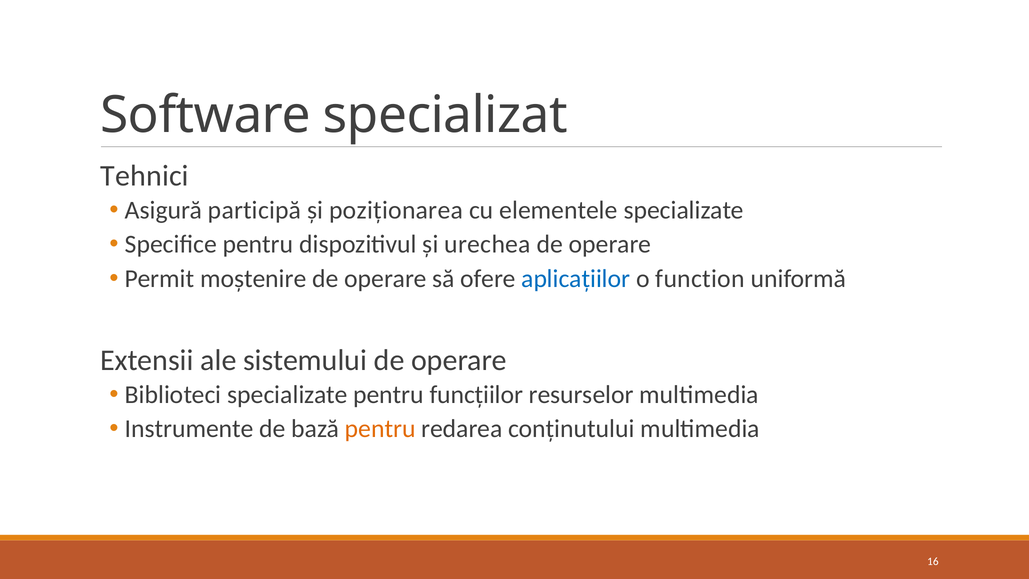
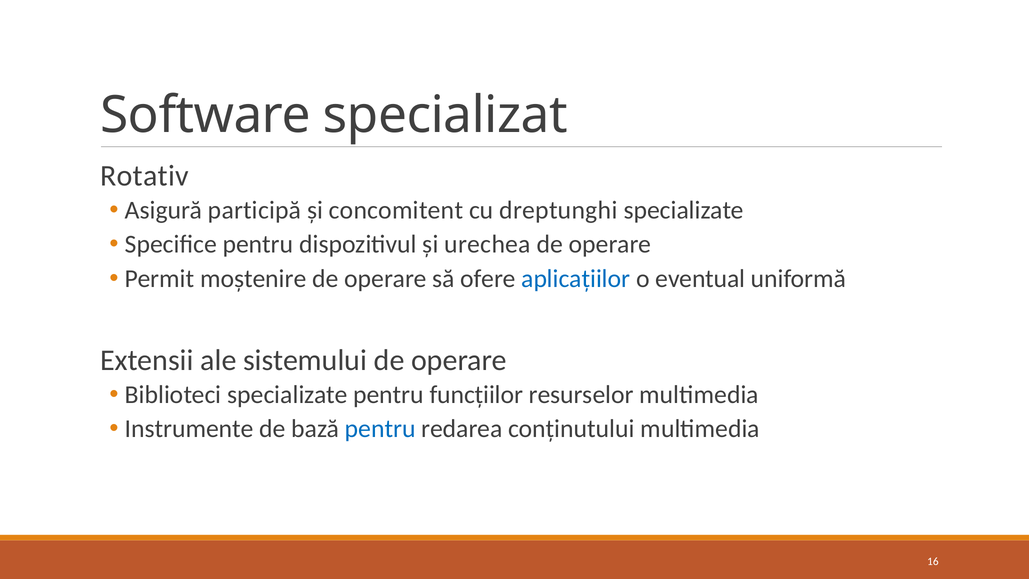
Tehnici: Tehnici -> Rotativ
poziționarea: poziționarea -> concomitent
elementele: elementele -> dreptunghi
function: function -> eventual
pentru at (380, 429) colour: orange -> blue
